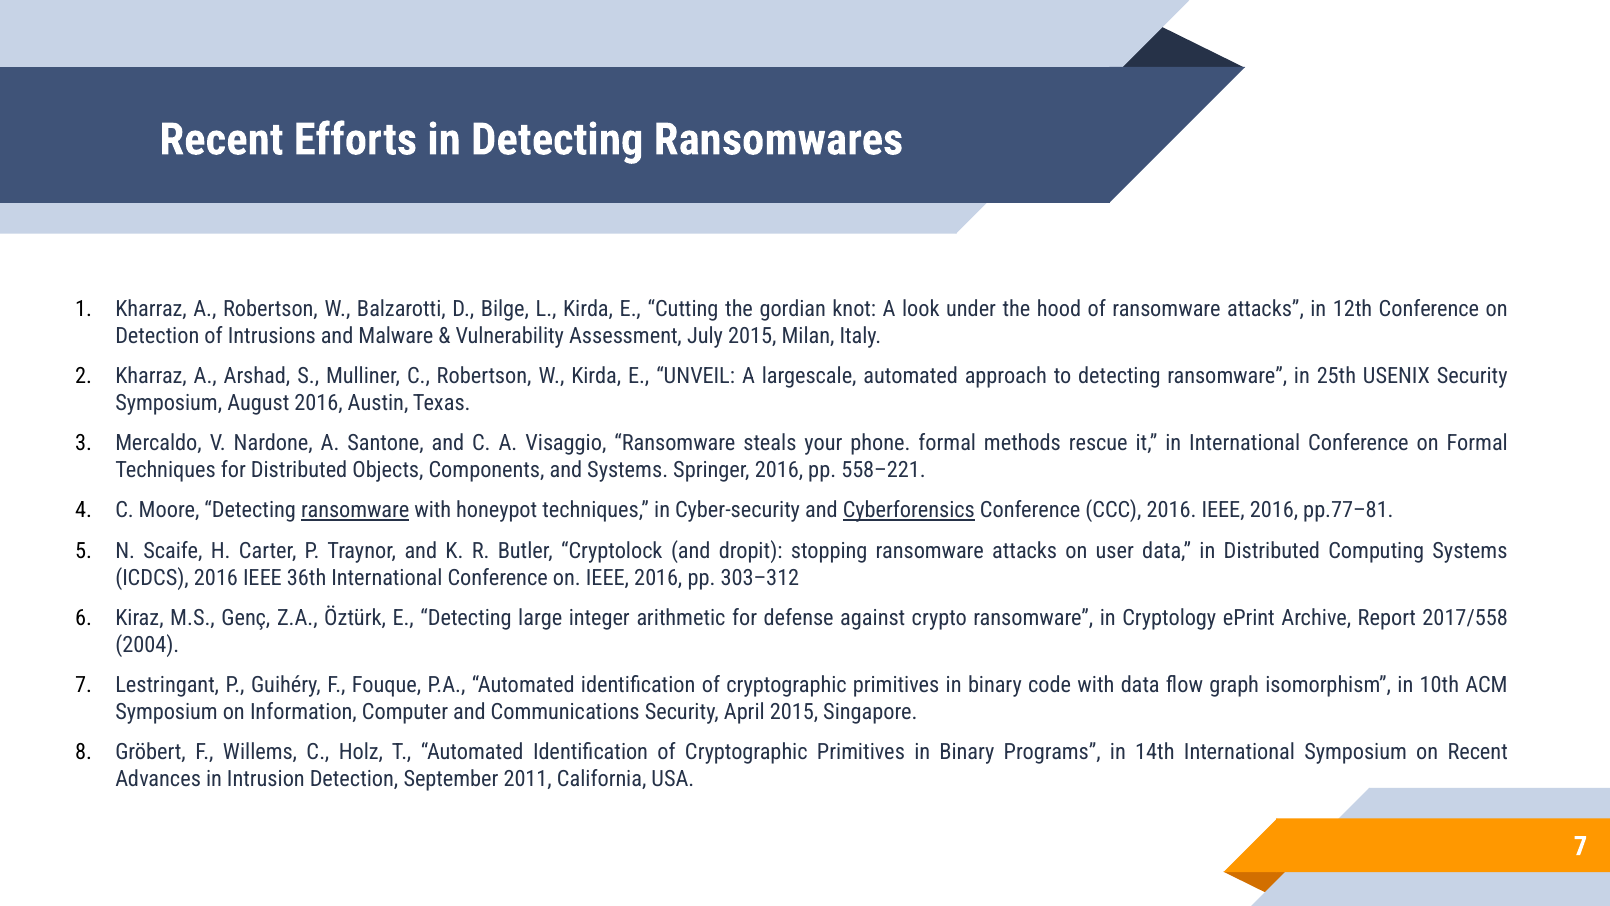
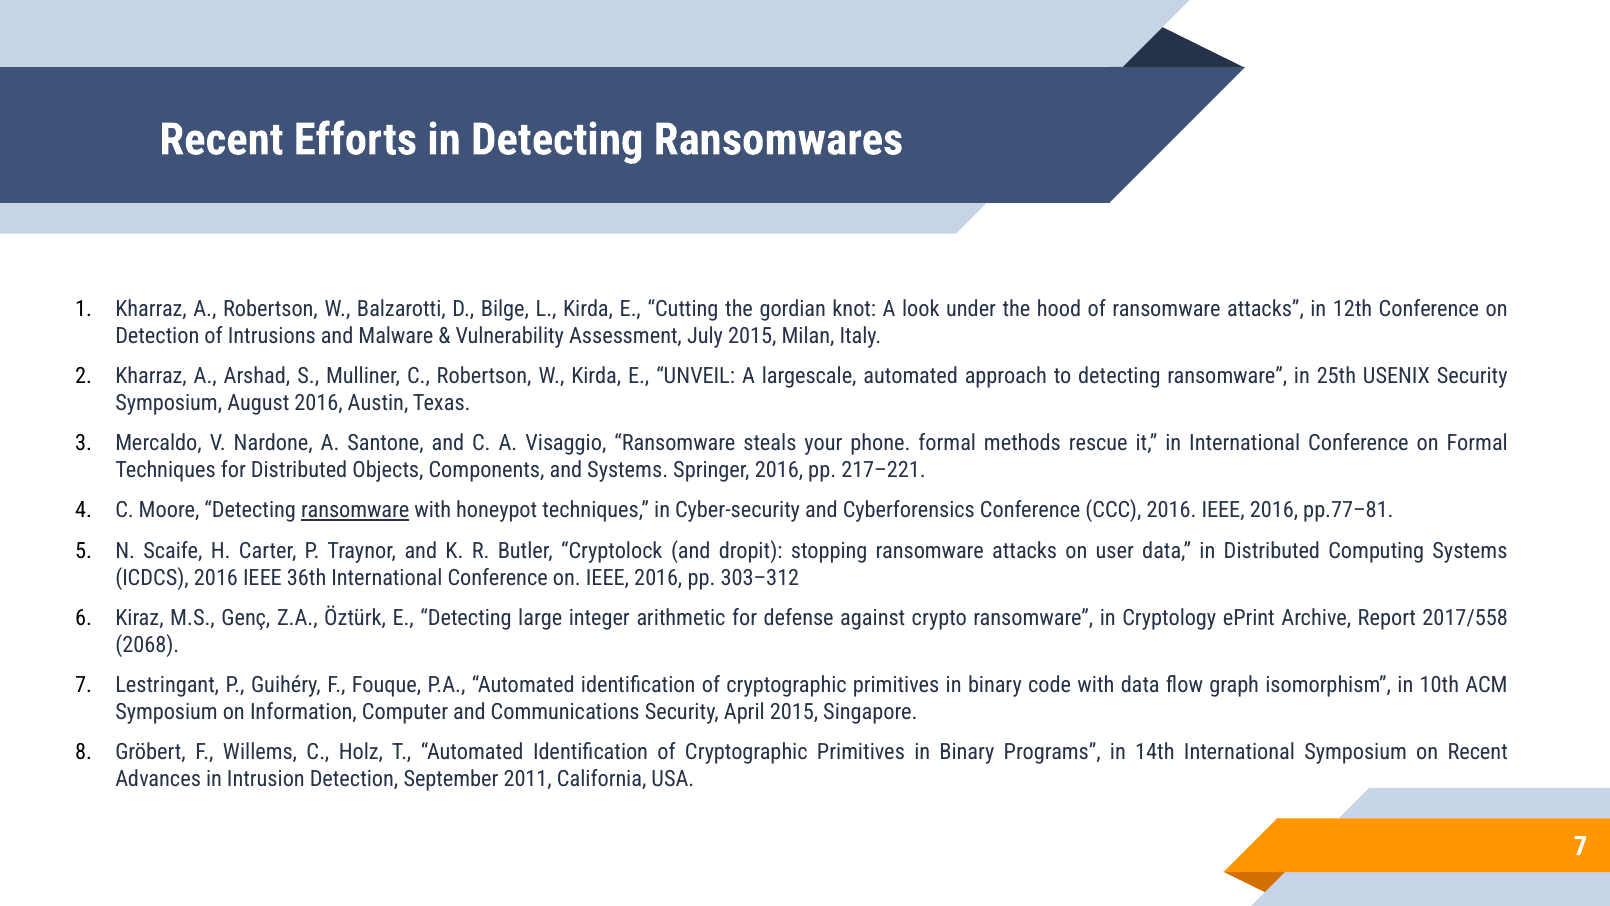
558–221: 558–221 -> 217–221
Cyberforensics underline: present -> none
2004: 2004 -> 2068
